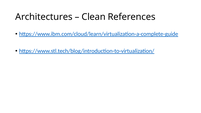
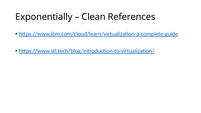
Architectures: Architectures -> Exponentially
